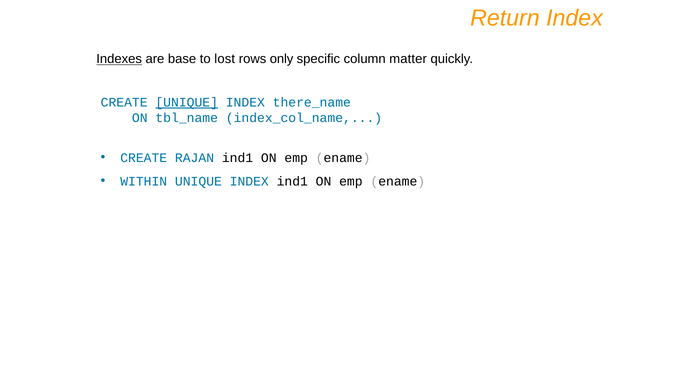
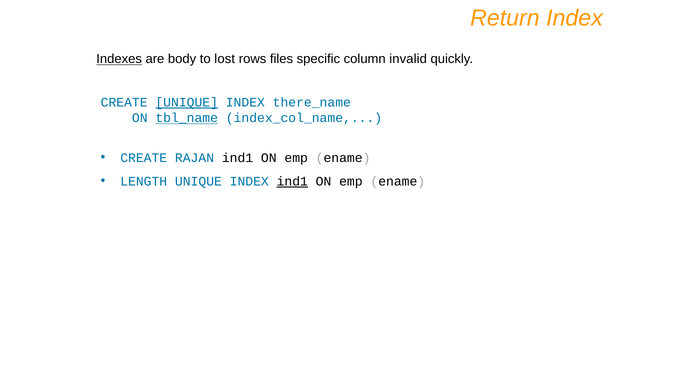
base: base -> body
only: only -> files
matter: matter -> invalid
tbl_name underline: none -> present
WITHIN: WITHIN -> LENGTH
ind1 at (292, 181) underline: none -> present
